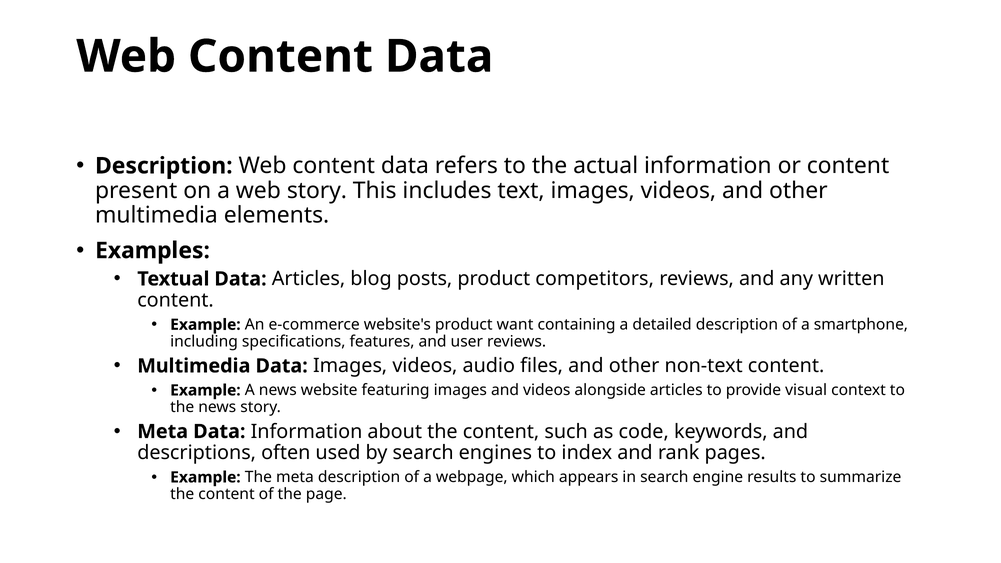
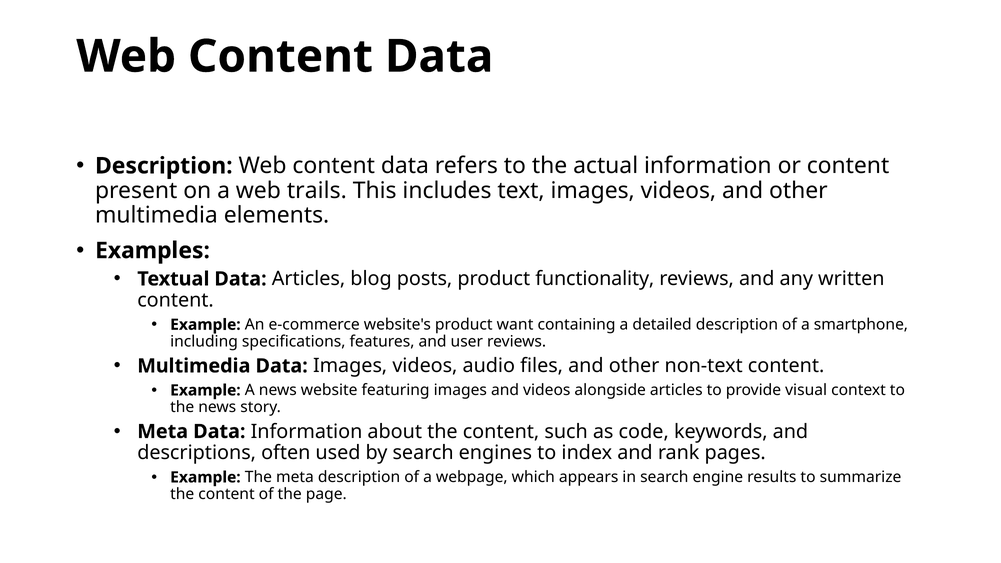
web story: story -> trails
competitors: competitors -> functionality
